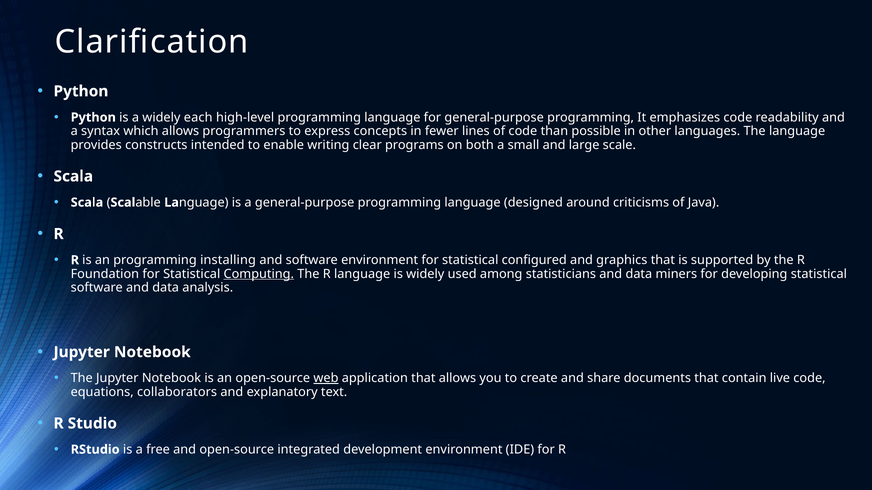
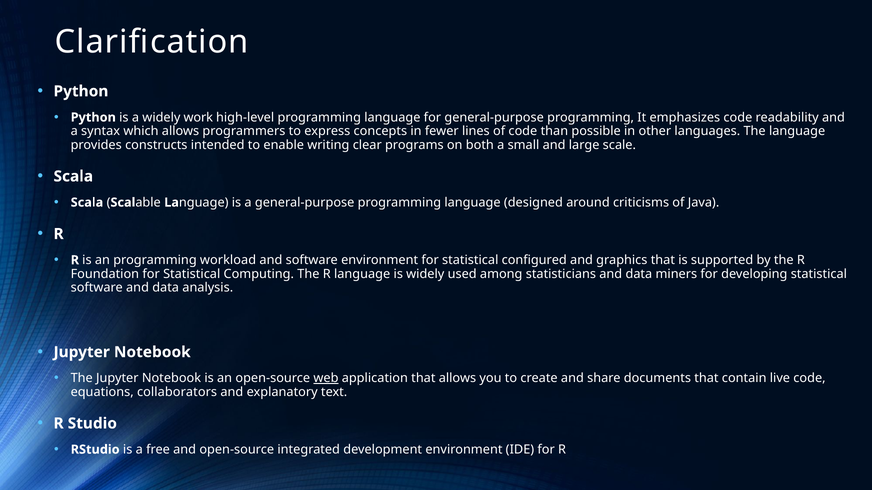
widely each: each -> work
installing: installing -> workload
Computing underline: present -> none
